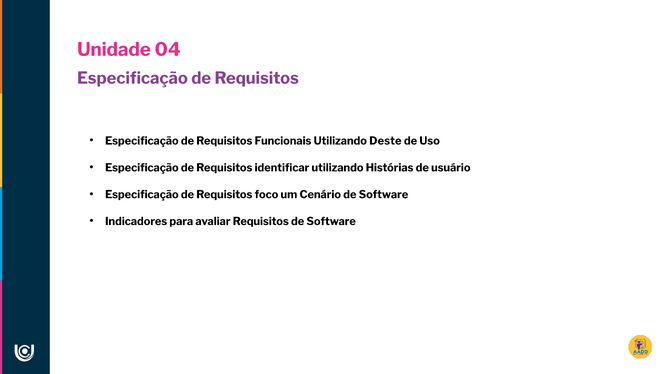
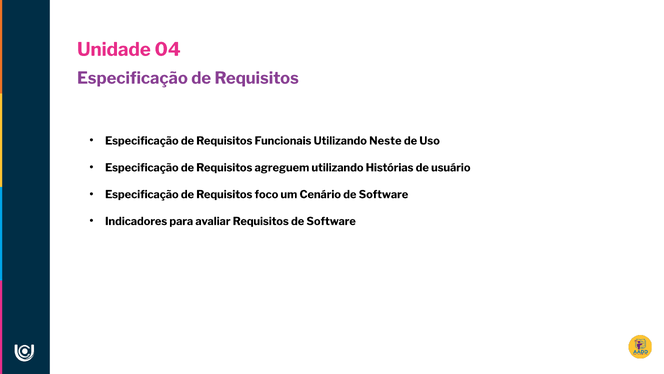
Deste: Deste -> Neste
identificar: identificar -> agreguem
